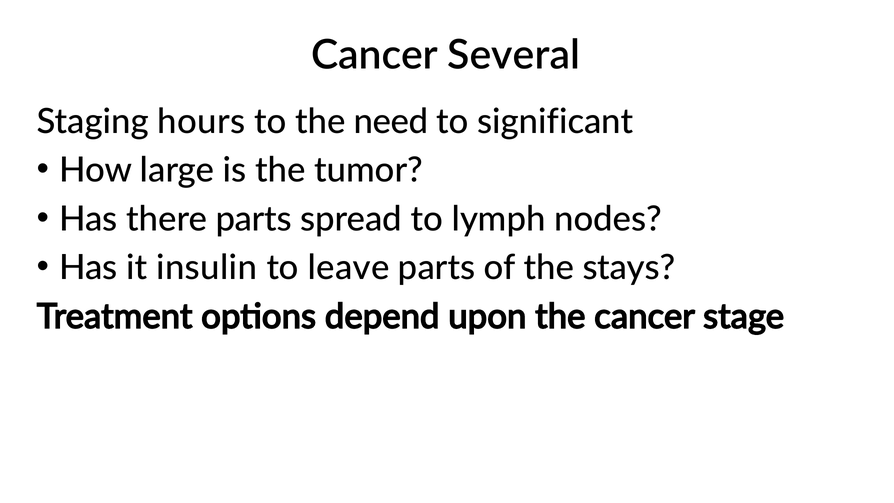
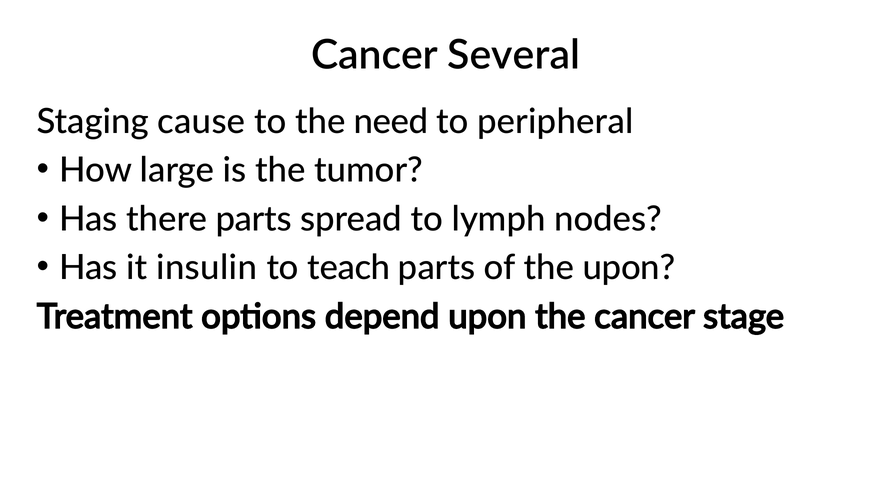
hours: hours -> cause
significant: significant -> peripheral
leave: leave -> teach
the stays: stays -> upon
